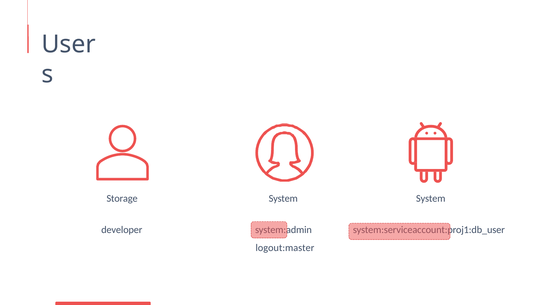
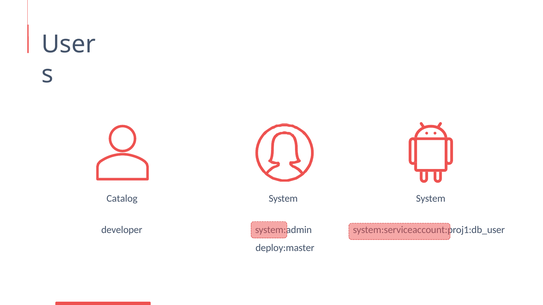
Storage: Storage -> Catalog
logout:master: logout:master -> deploy:master
